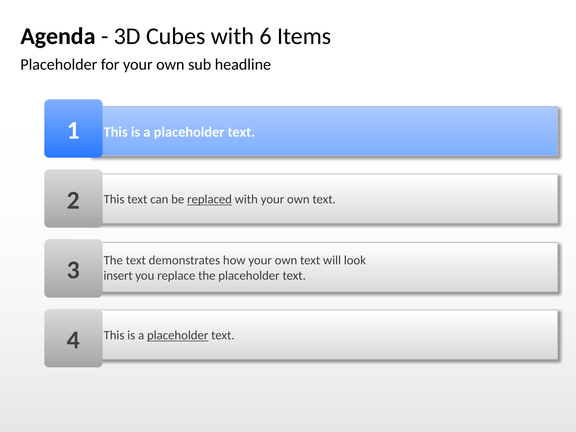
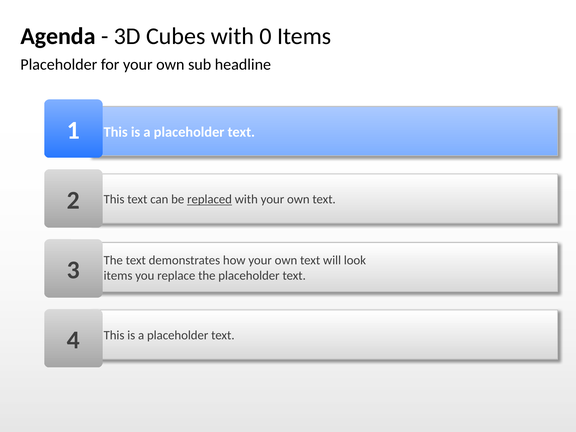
6: 6 -> 0
insert at (118, 276): insert -> items
placeholder at (178, 335) underline: present -> none
